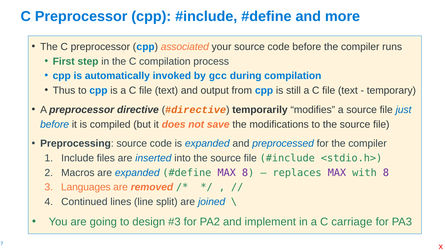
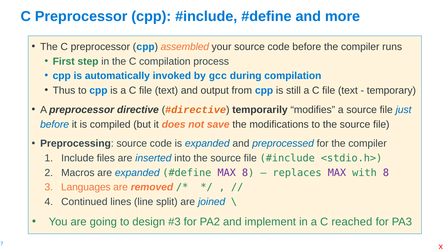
associated: associated -> assembled
carriage: carriage -> reached
